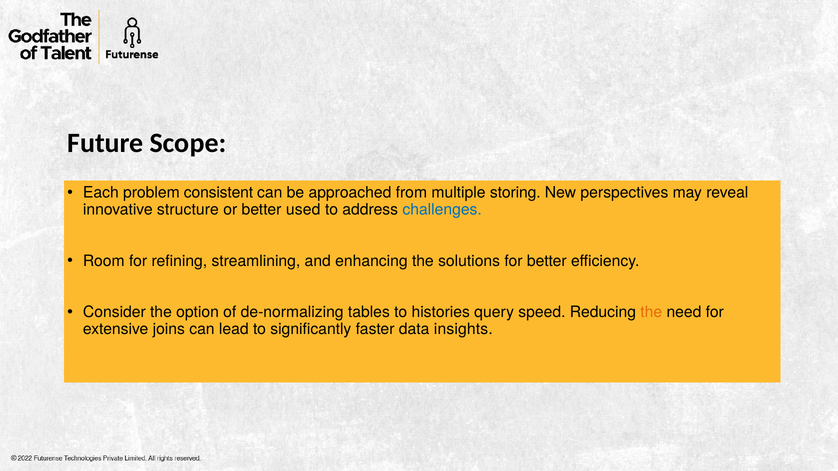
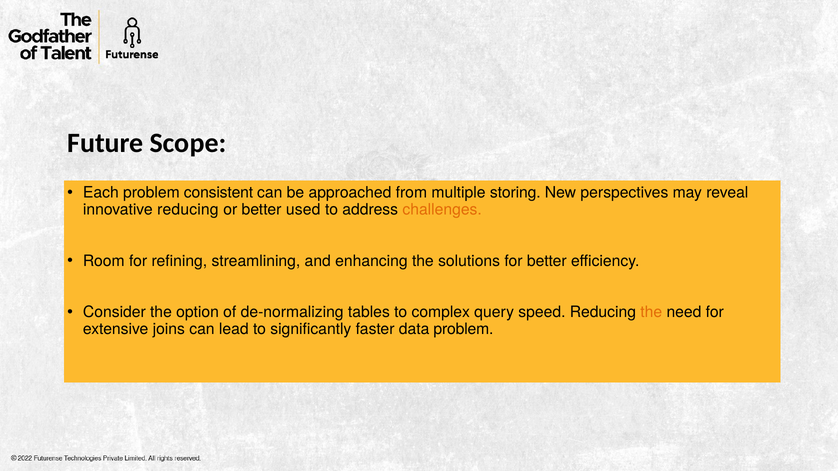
innovative structure: structure -> reducing
challenges colour: blue -> orange
histories: histories -> complex
data insights: insights -> problem
